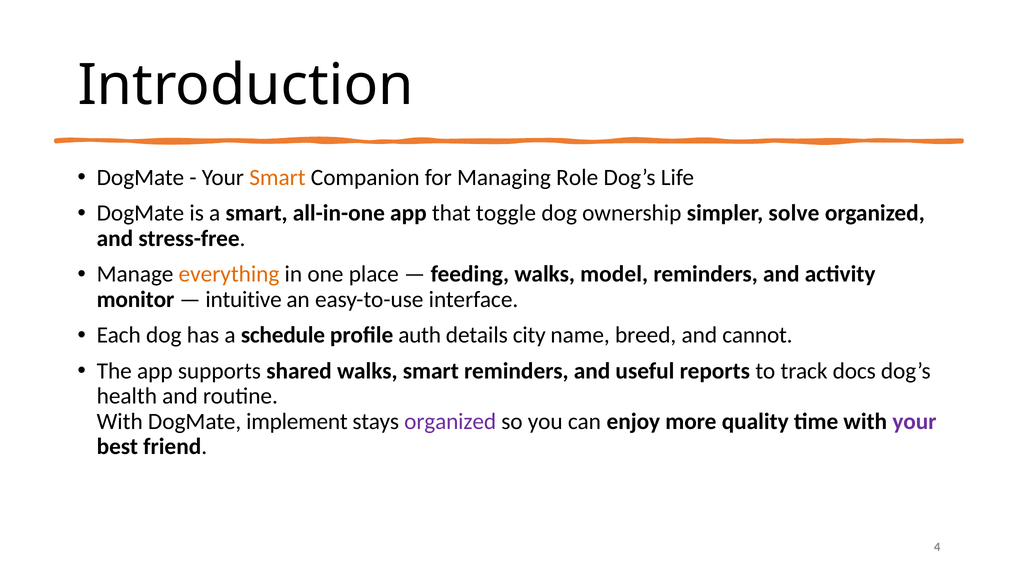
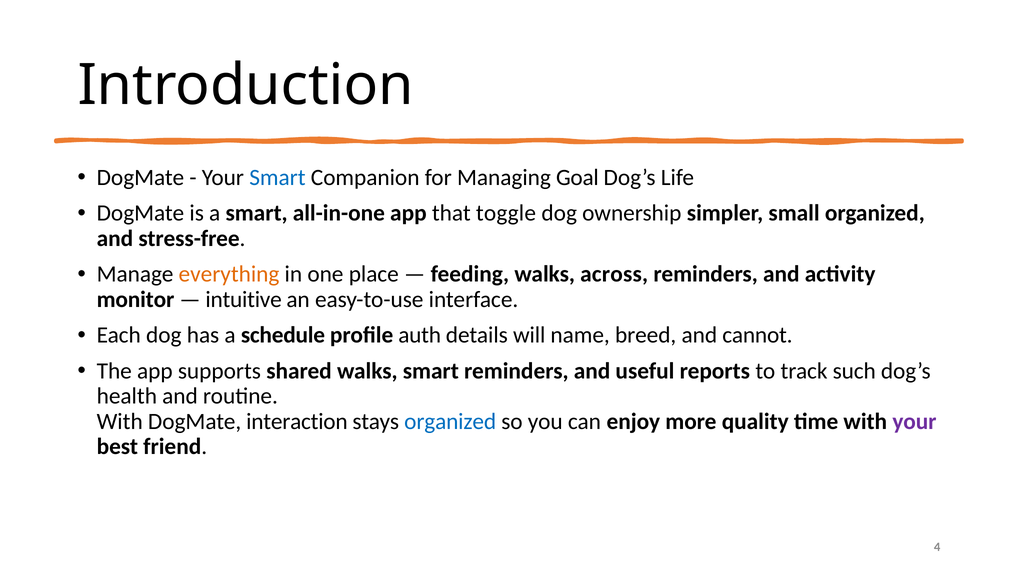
Smart at (277, 177) colour: orange -> blue
Role: Role -> Goal
solve: solve -> small
model: model -> across
city: city -> will
docs: docs -> such
implement: implement -> interaction
organized at (450, 421) colour: purple -> blue
